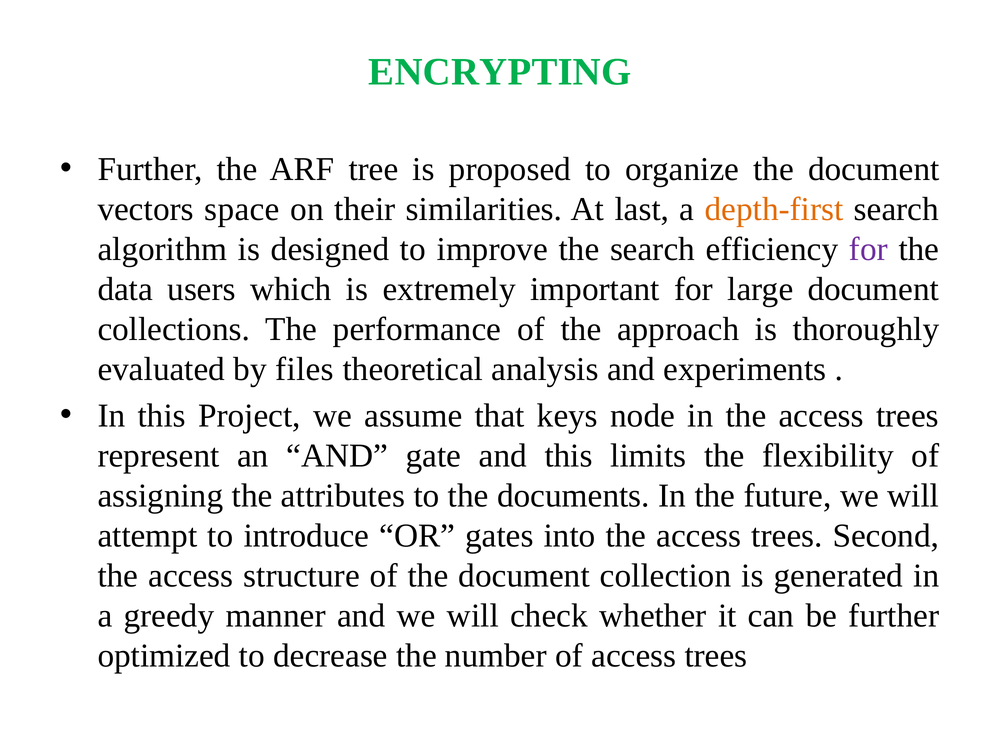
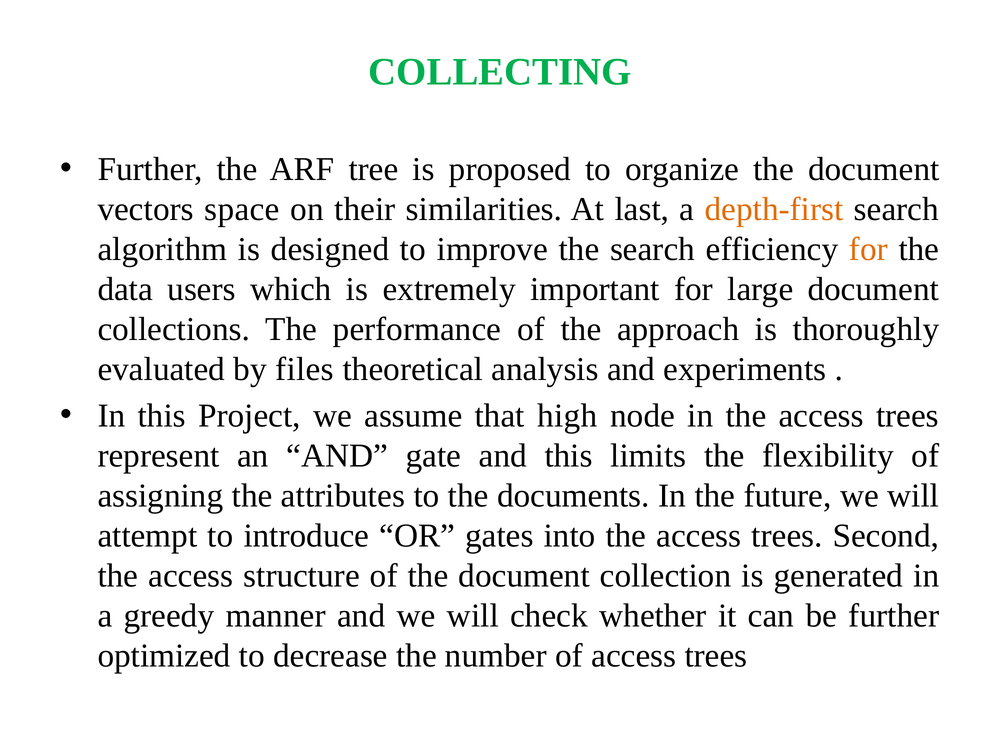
ENCRYPTING: ENCRYPTING -> COLLECTING
for at (868, 249) colour: purple -> orange
keys: keys -> high
